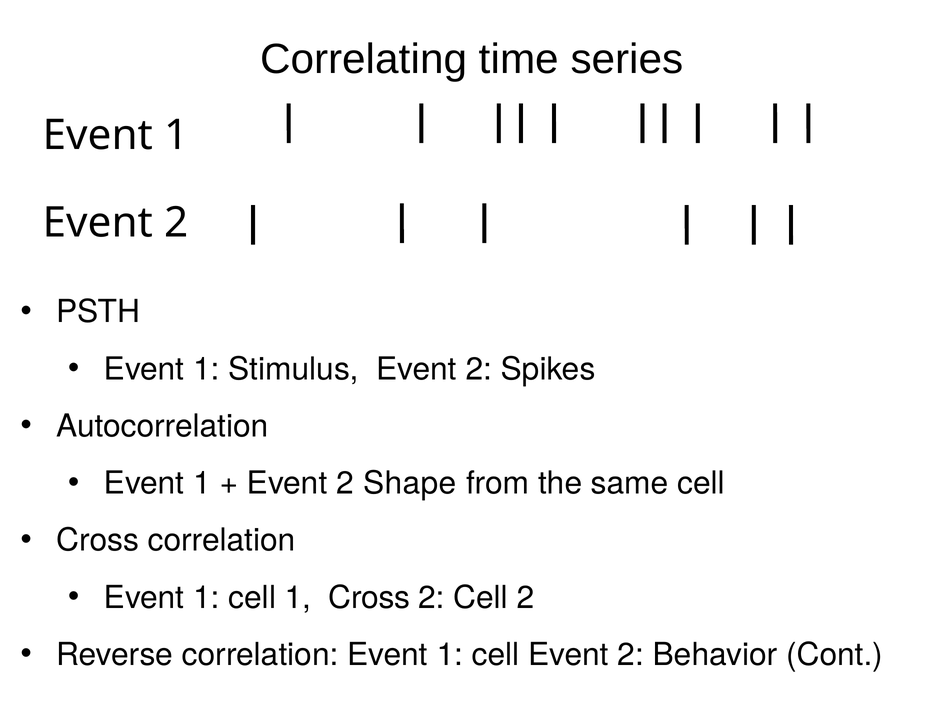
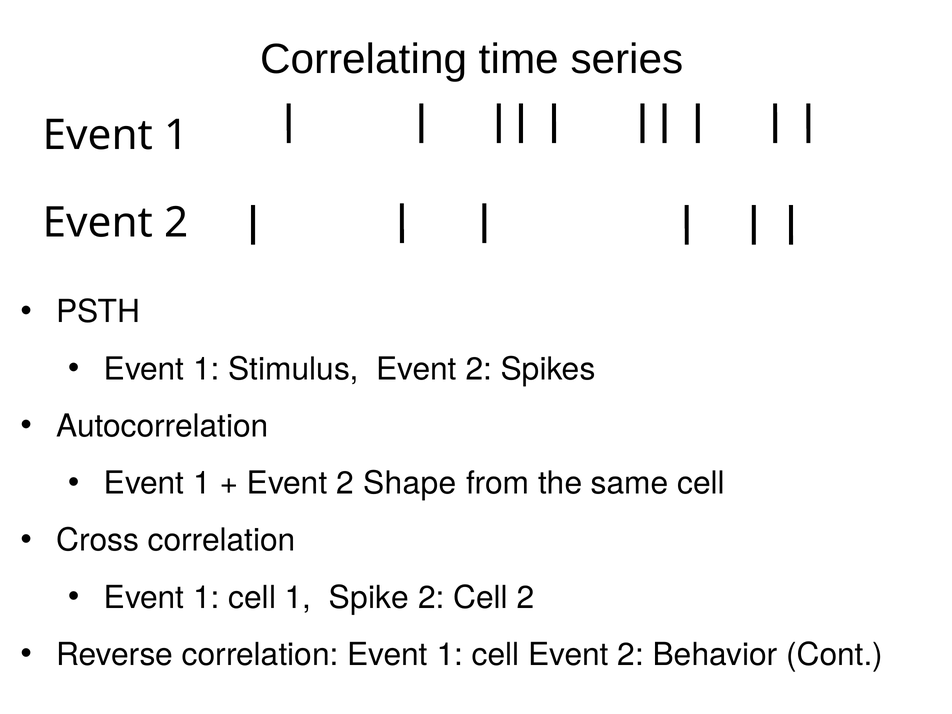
1 Cross: Cross -> Spike
